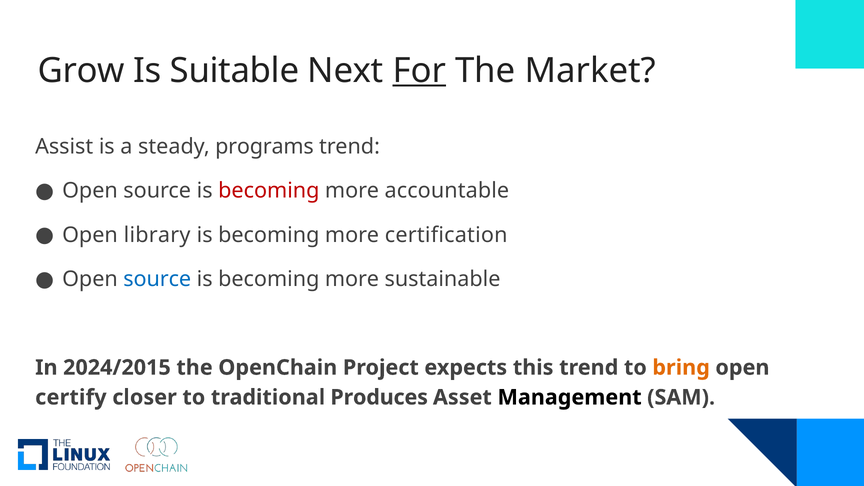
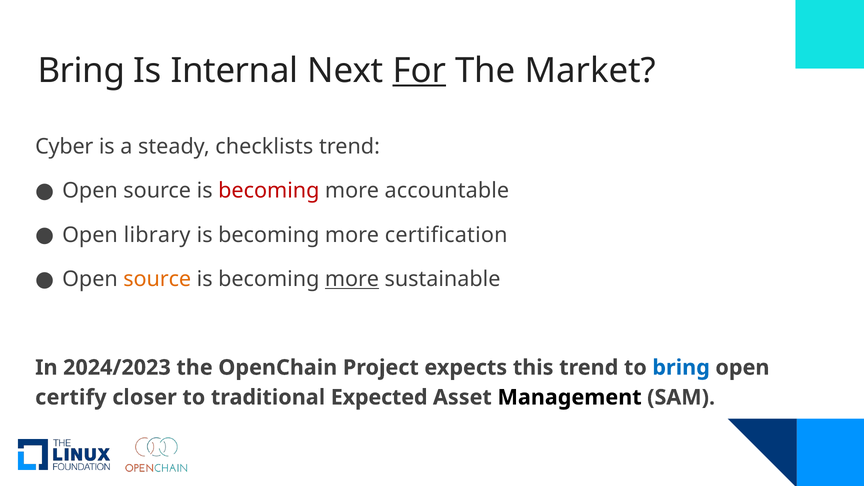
Grow at (81, 71): Grow -> Bring
Suitable: Suitable -> Internal
Assist: Assist -> Cyber
programs: programs -> checklists
source at (157, 279) colour: blue -> orange
more at (352, 279) underline: none -> present
2024/2015: 2024/2015 -> 2024/2023
bring at (681, 368) colour: orange -> blue
Produces: Produces -> Expected
